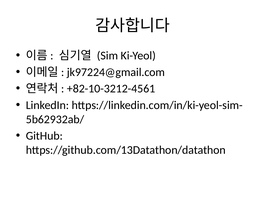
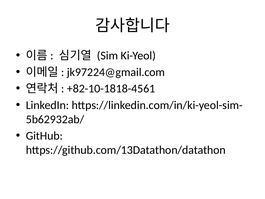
+82-10-3212-4561: +82-10-3212-4561 -> +82-10-1818-4561
